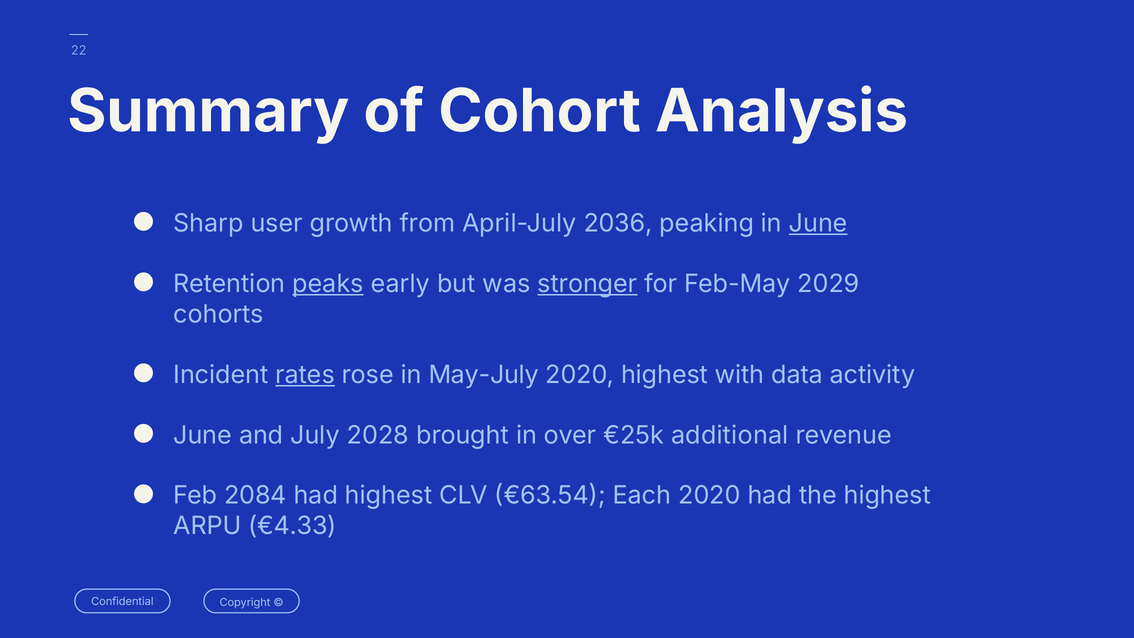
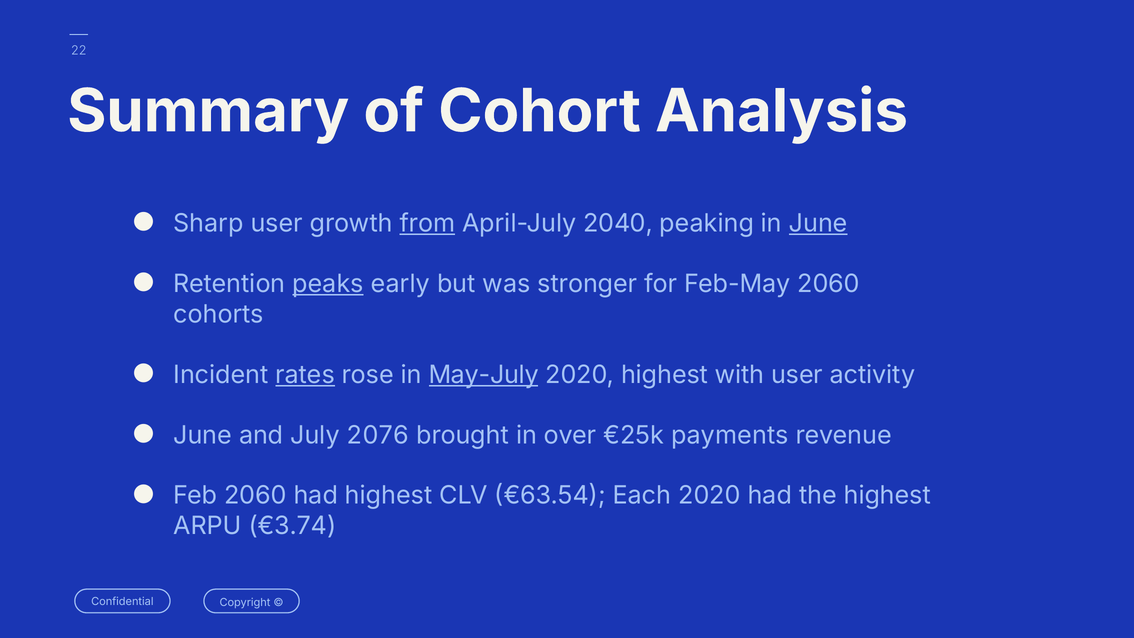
from underline: none -> present
2036: 2036 -> 2040
stronger underline: present -> none
Feb-May 2029: 2029 -> 2060
May-July underline: none -> present
with data: data -> user
2028: 2028 -> 2076
additional: additional -> payments
Feb 2084: 2084 -> 2060
€4.33: €4.33 -> €3.74
